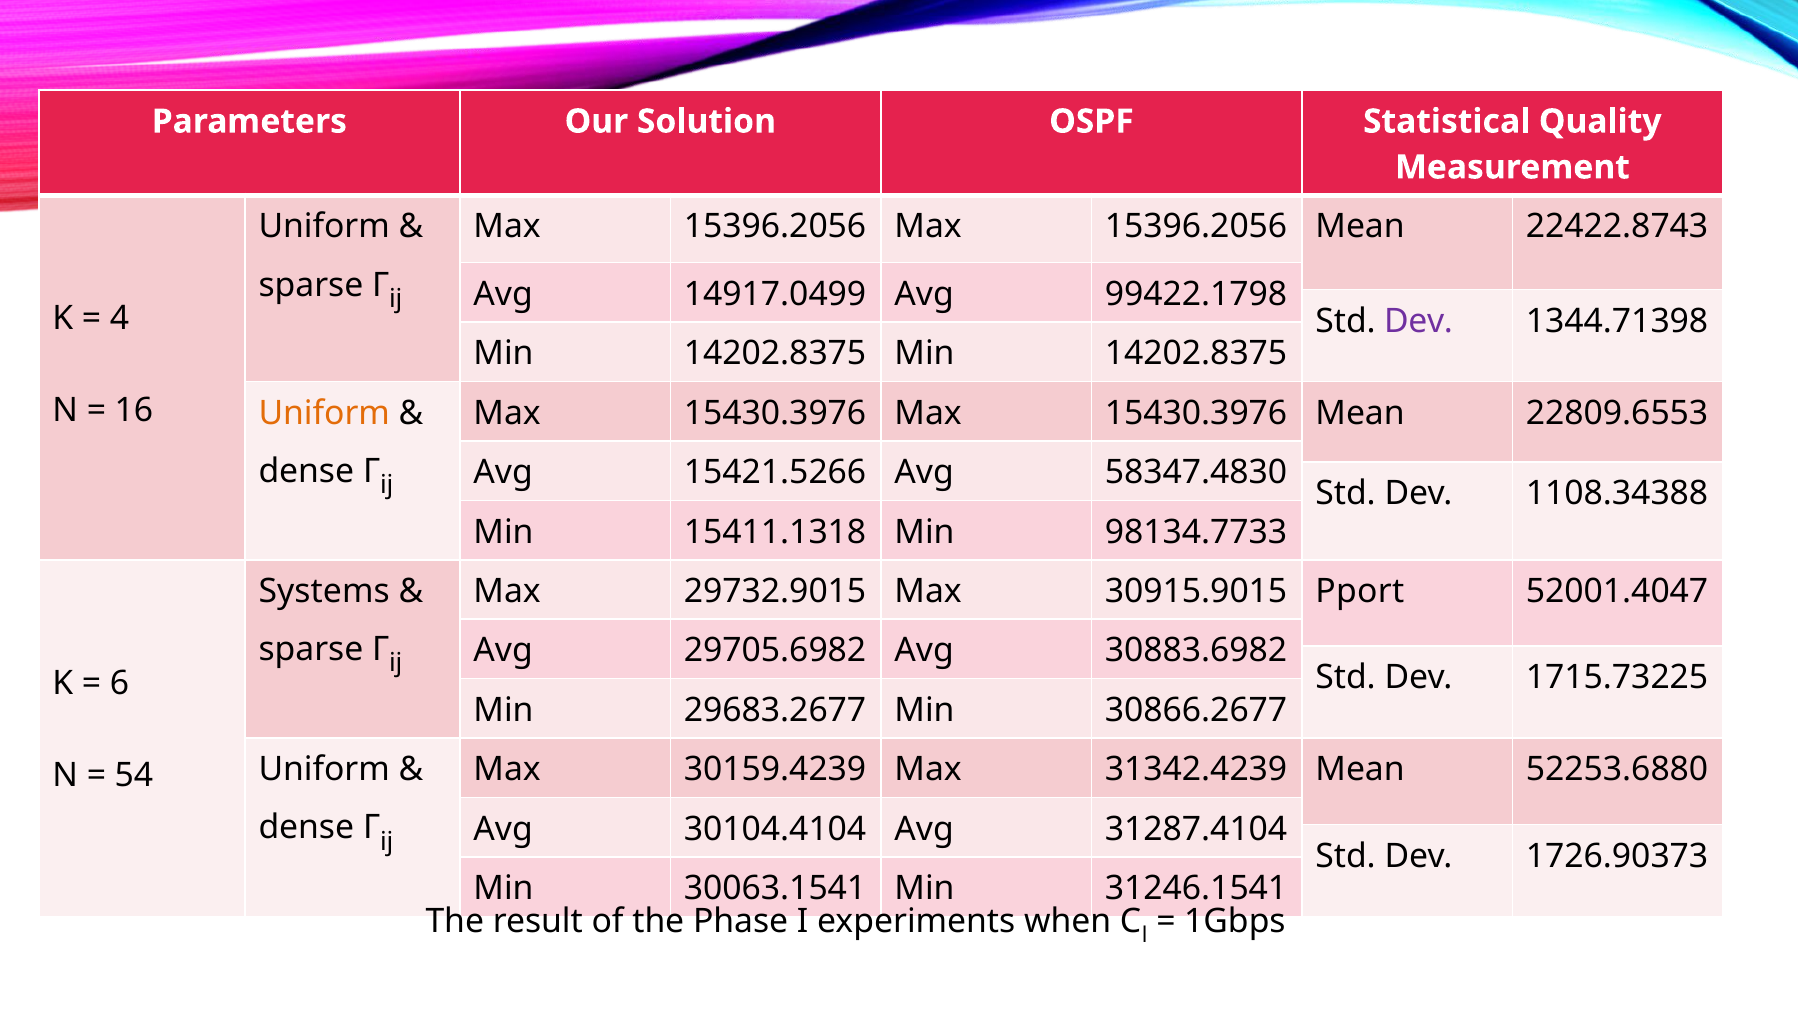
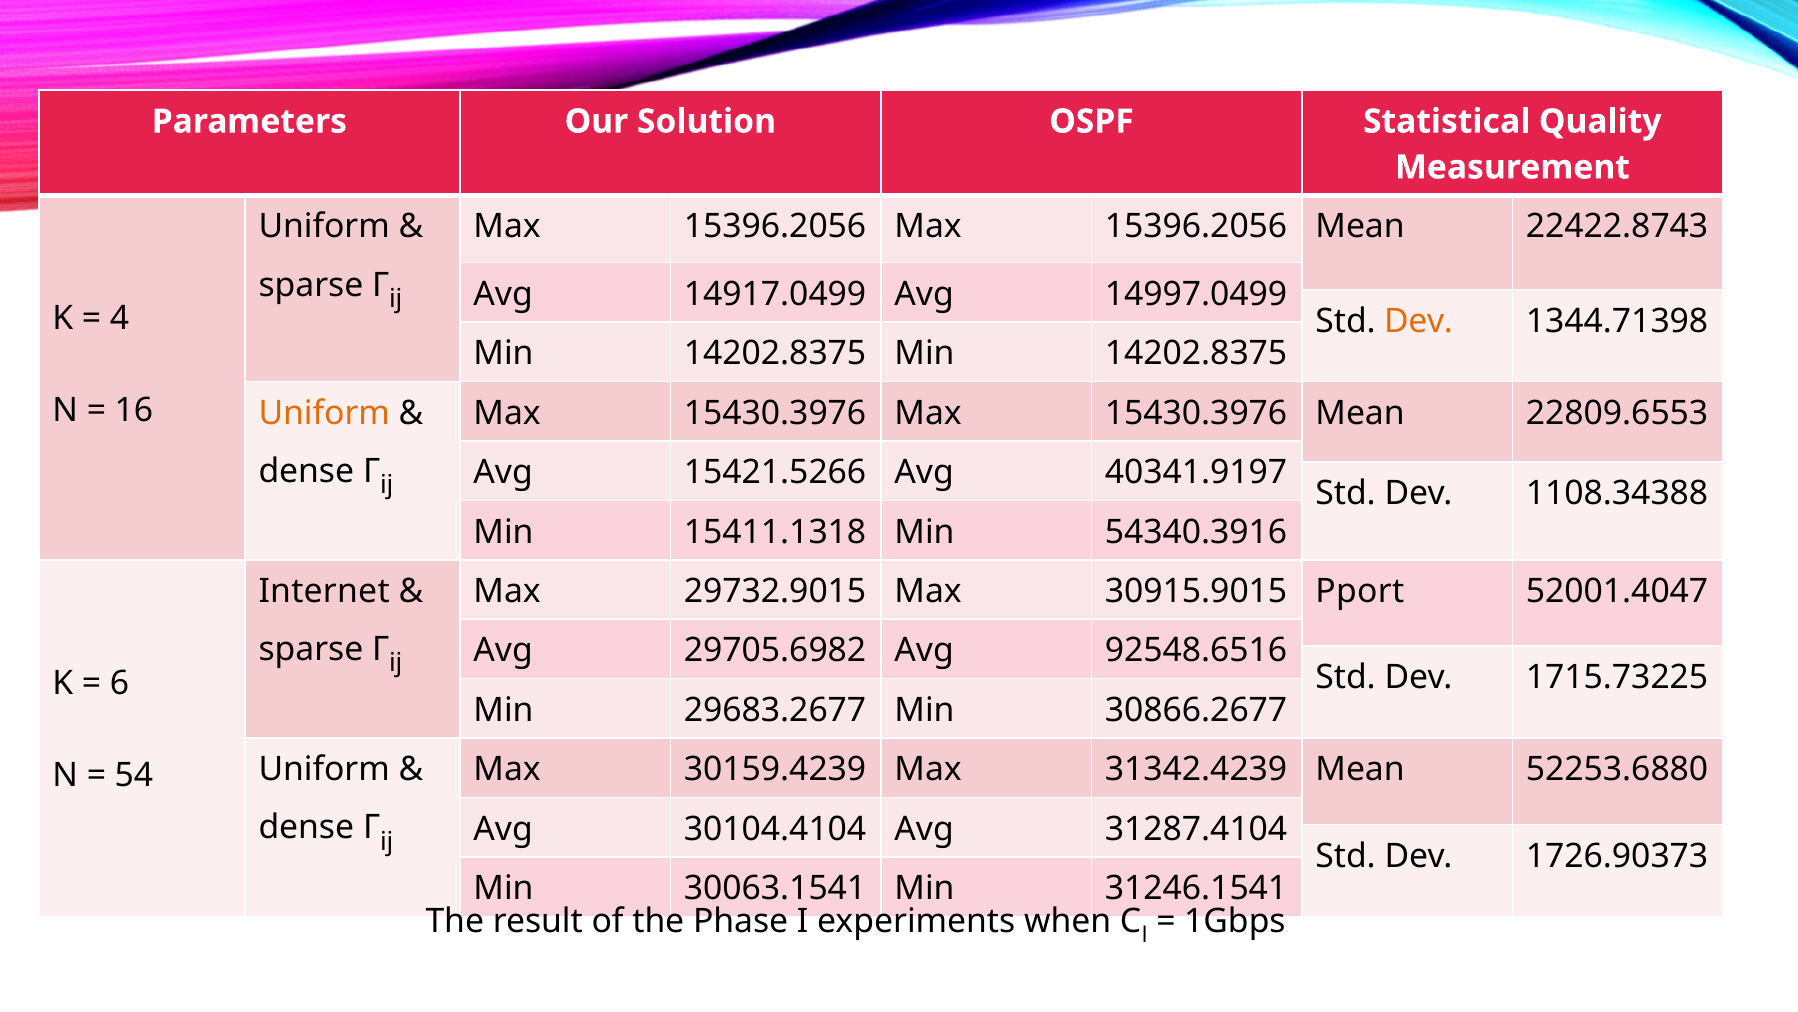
99422.1798: 99422.1798 -> 14997.0499
Dev at (1419, 321) colour: purple -> orange
58347.4830: 58347.4830 -> 40341.9197
98134.7733: 98134.7733 -> 54340.3916
Systems: Systems -> Internet
30883.6982: 30883.6982 -> 92548.6516
